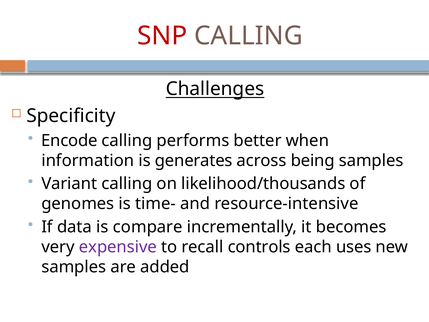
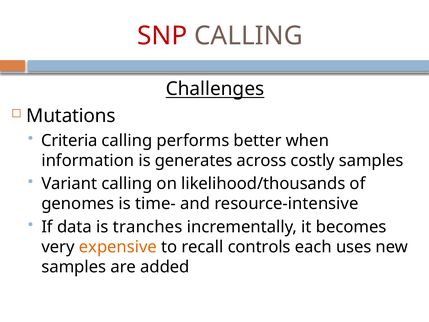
Specificity: Specificity -> Mutations
Encode: Encode -> Criteria
being: being -> costly
compare: compare -> tranches
expensive colour: purple -> orange
